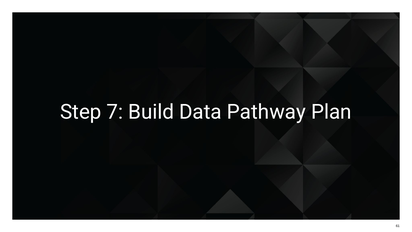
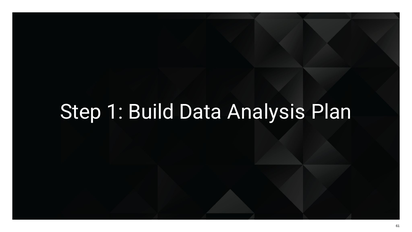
7: 7 -> 1
Pathway: Pathway -> Analysis
